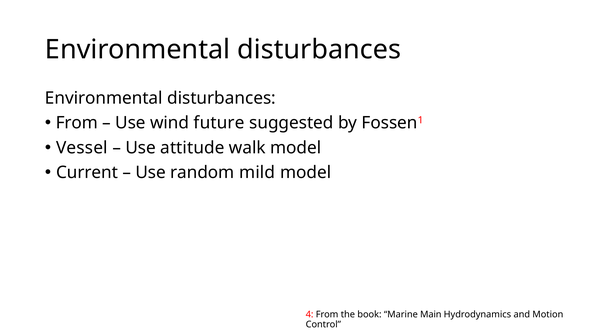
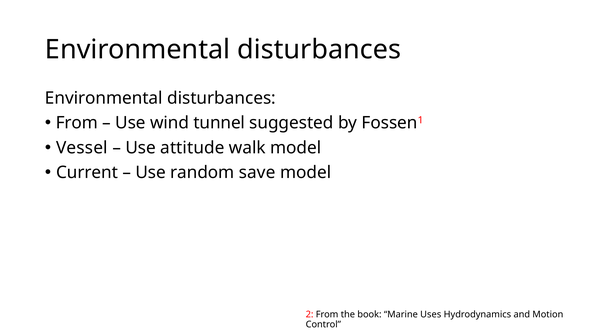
future: future -> tunnel
mild: mild -> save
4: 4 -> 2
Main: Main -> Uses
